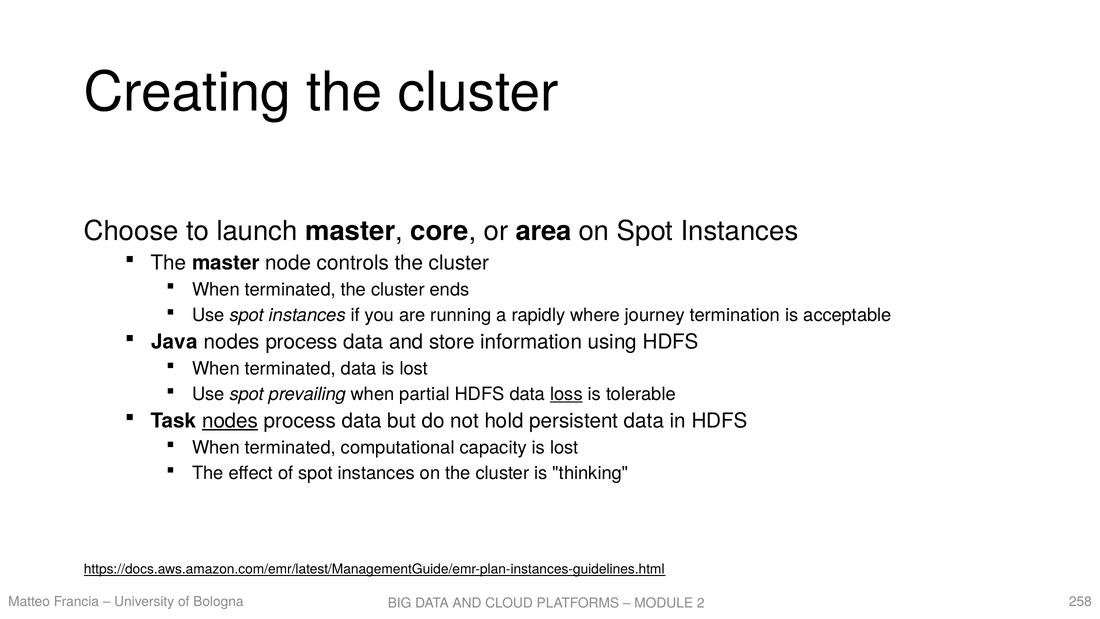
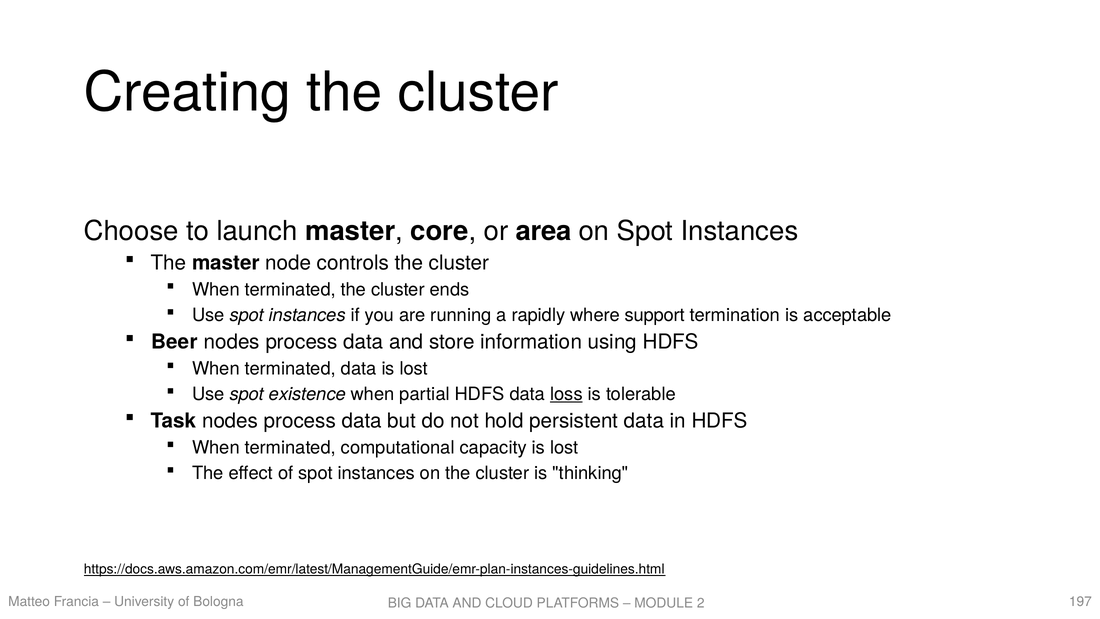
journey: journey -> support
Java: Java -> Beer
prevailing: prevailing -> existence
nodes at (230, 421) underline: present -> none
258: 258 -> 197
